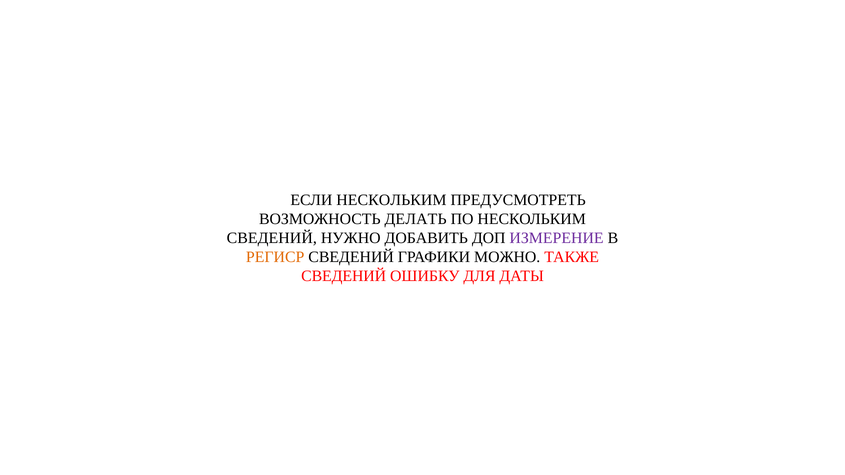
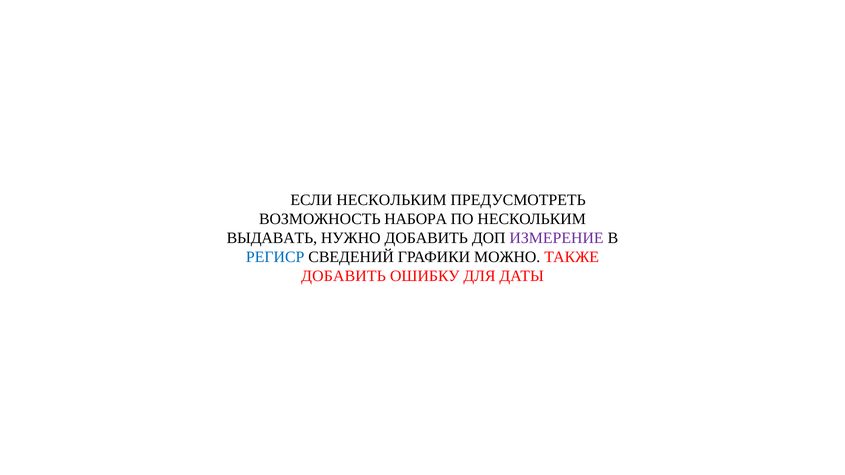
ДЕЛАТЬ: ДЕЛАТЬ -> НАБОРА
СВЕДЕНИЙ at (272, 238): СВЕДЕНИЙ -> ВЫДАВАТЬ
РЕГИСР colour: orange -> blue
СВЕДЕНИЙ at (344, 276): СВЕДЕНИЙ -> ДОБАВИТЬ
